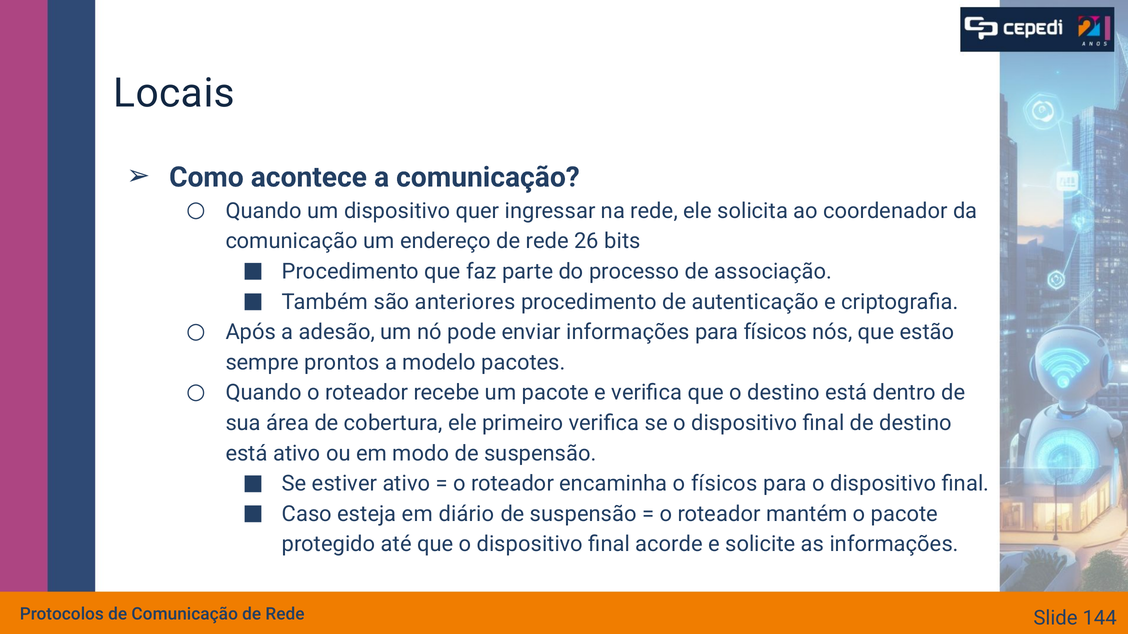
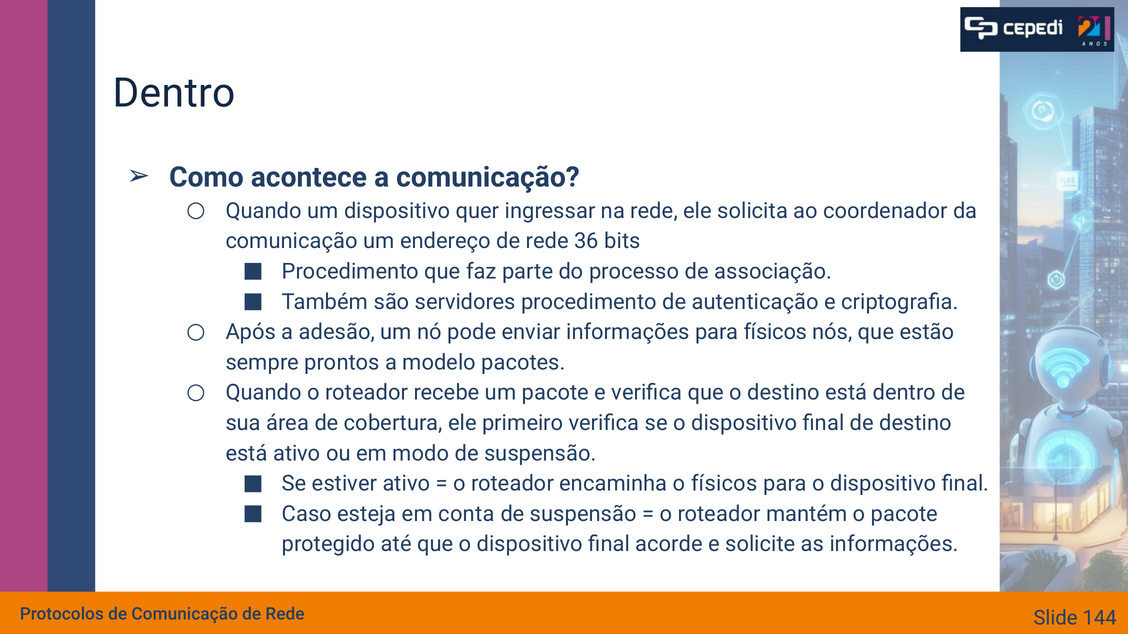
Locais at (174, 93): Locais -> Dentro
26: 26 -> 36
anteriores: anteriores -> servidores
diário: diário -> conta
